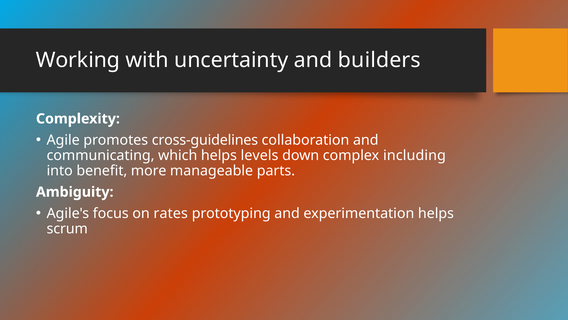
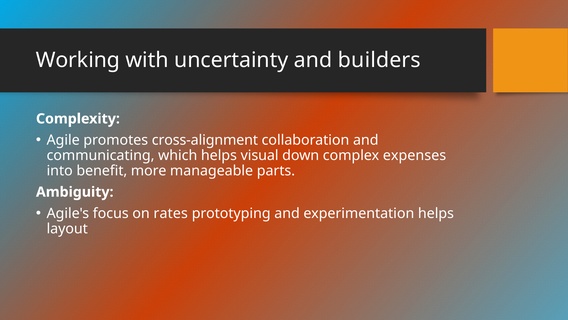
cross-guidelines: cross-guidelines -> cross-alignment
levels: levels -> visual
including: including -> expenses
scrum: scrum -> layout
